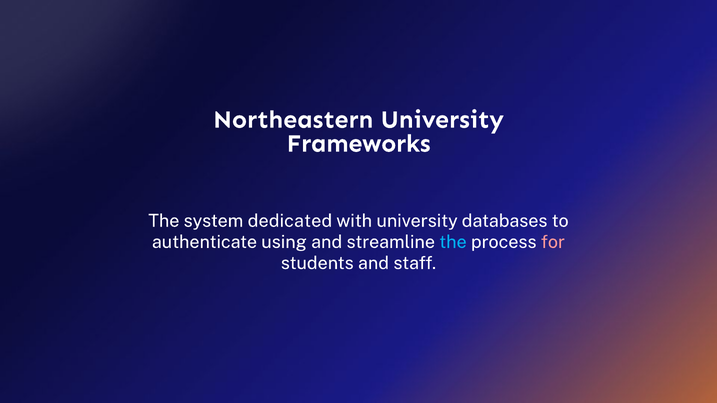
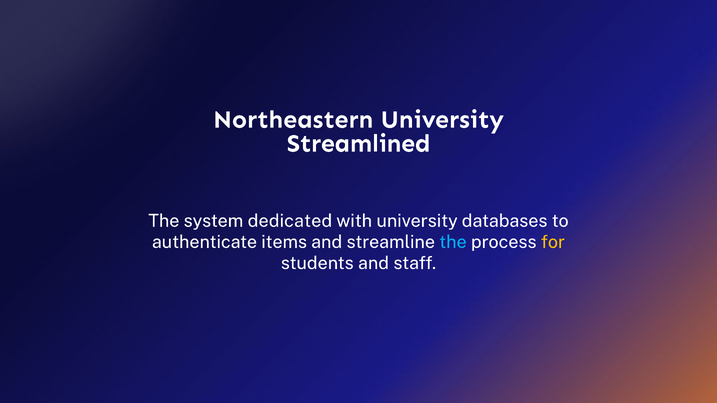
Frameworks: Frameworks -> Streamlined
using: using -> items
for colour: pink -> yellow
